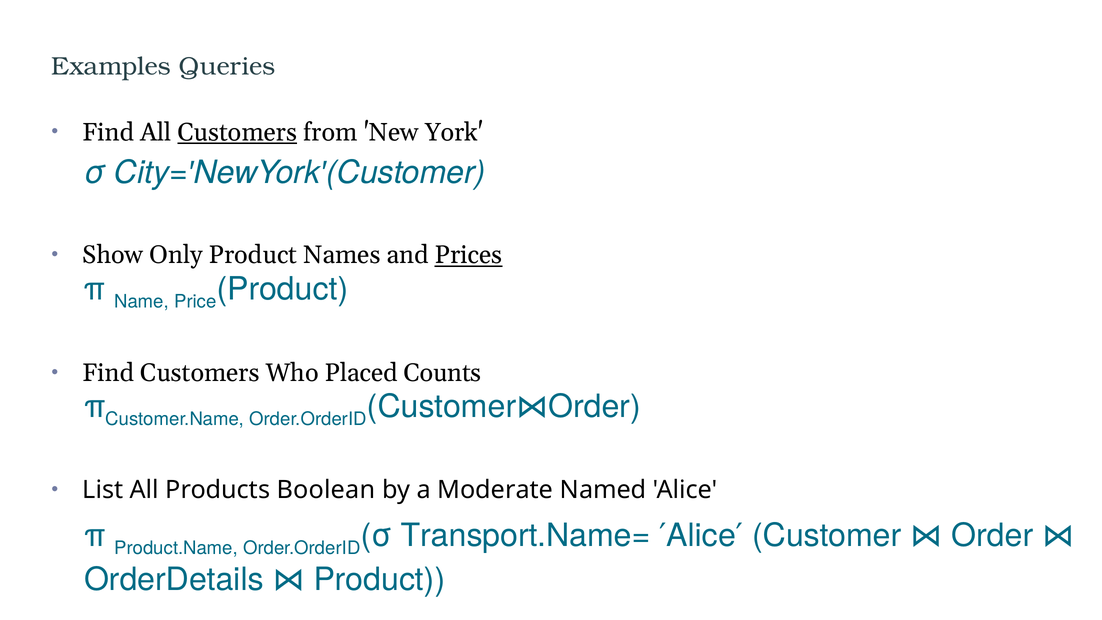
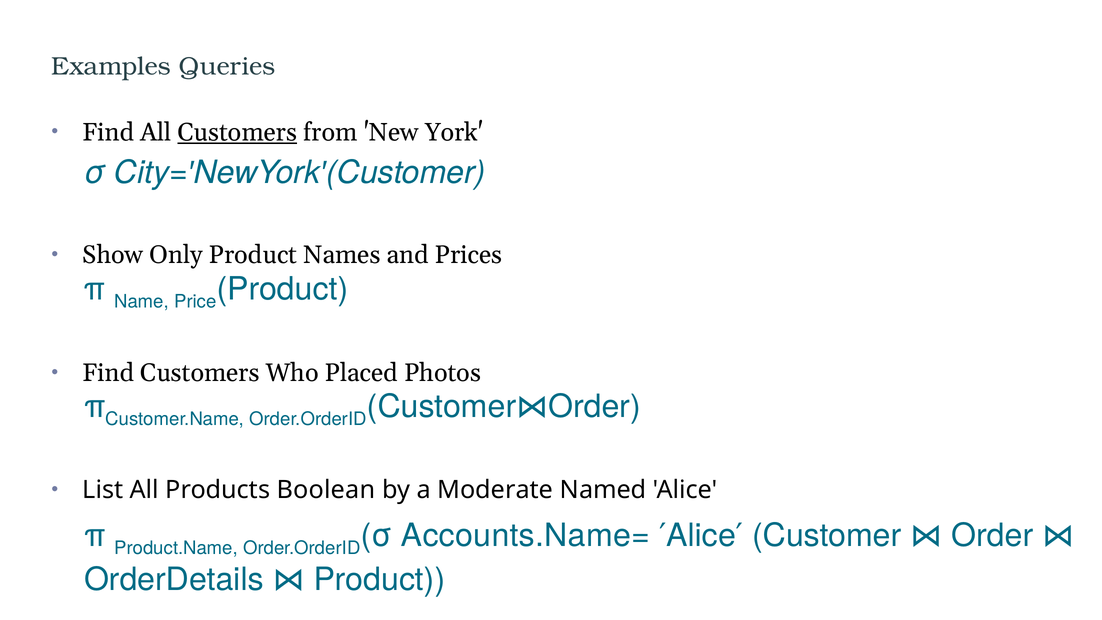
Prices underline: present -> none
Counts: Counts -> Photos
Transport.Name=: Transport.Name= -> Accounts.Name=
